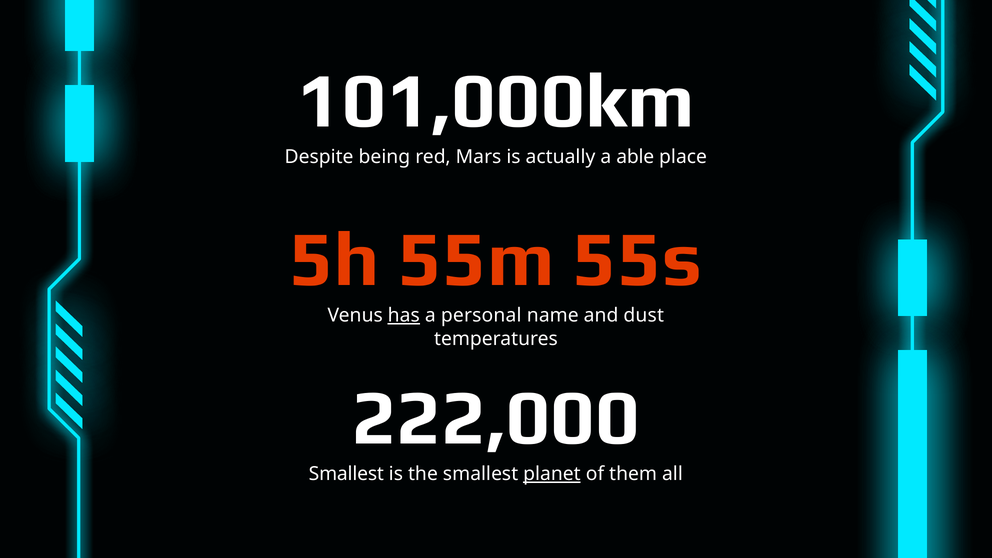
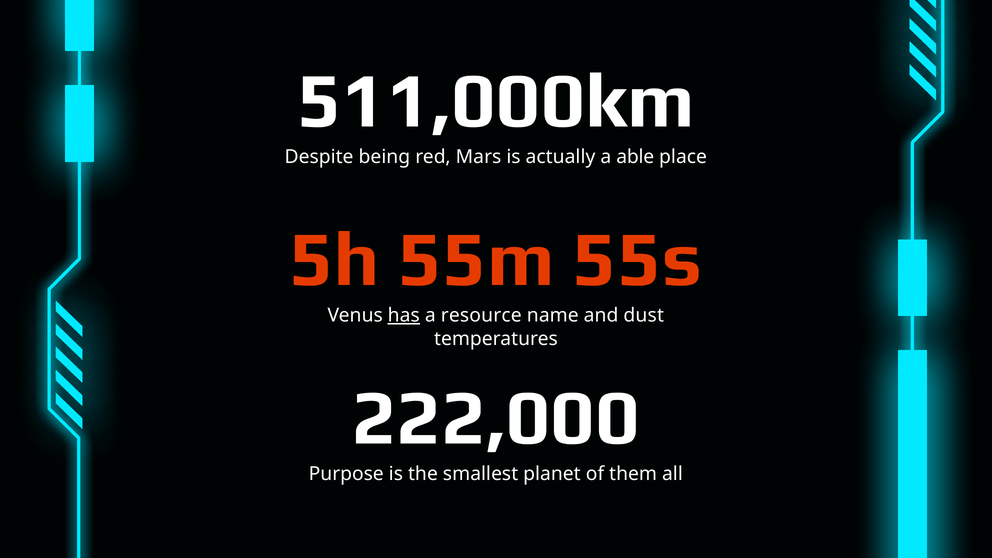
101,000km: 101,000km -> 511,000km
personal: personal -> resource
Smallest at (346, 474): Smallest -> Purpose
planet underline: present -> none
